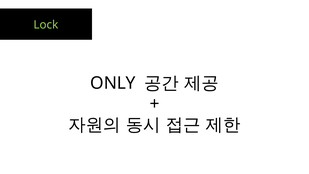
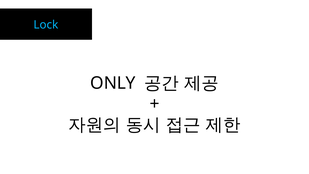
Lock colour: light green -> light blue
